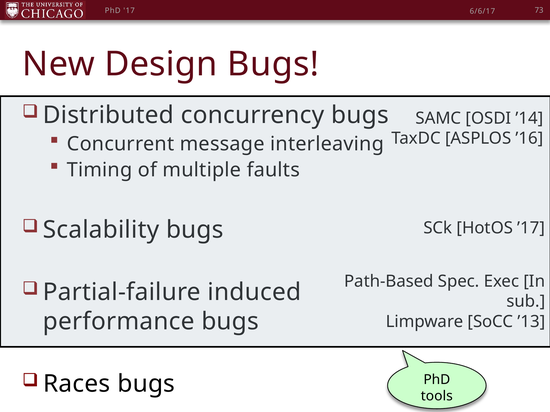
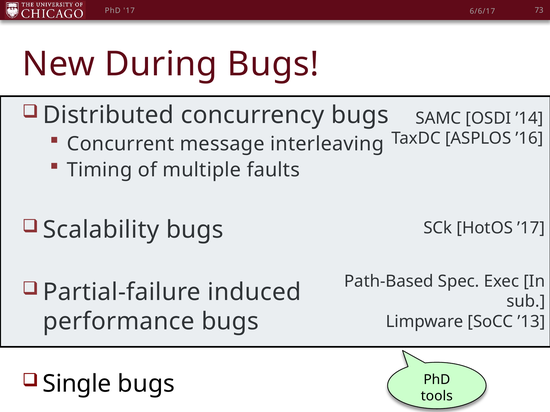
Design: Design -> During
Races: Races -> Single
